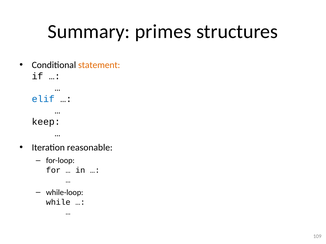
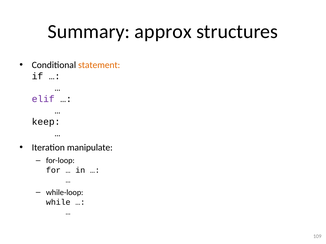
primes: primes -> approx
elif colour: blue -> purple
reasonable: reasonable -> manipulate
